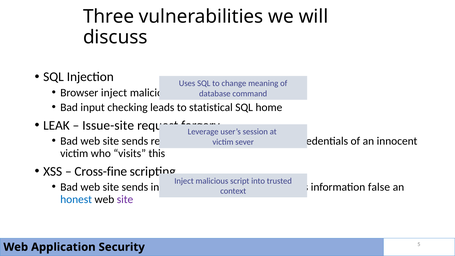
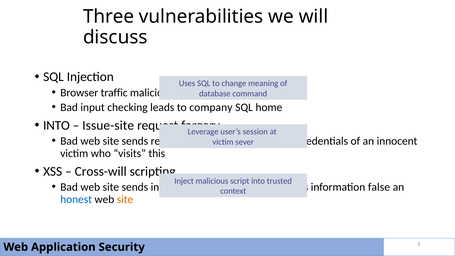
Browser inject: inject -> traffic
statistical: statistical -> company
LEAK at (56, 125): LEAK -> INTO
Cross-fine: Cross-fine -> Cross-will
site at (125, 199) colour: purple -> orange
